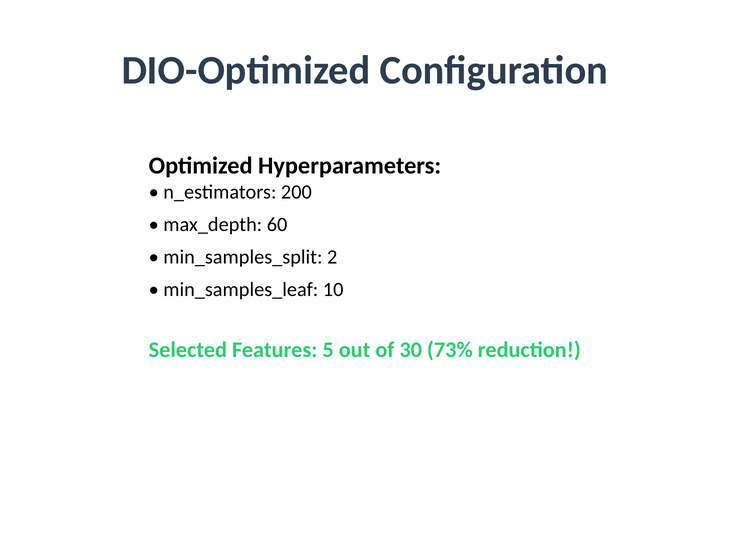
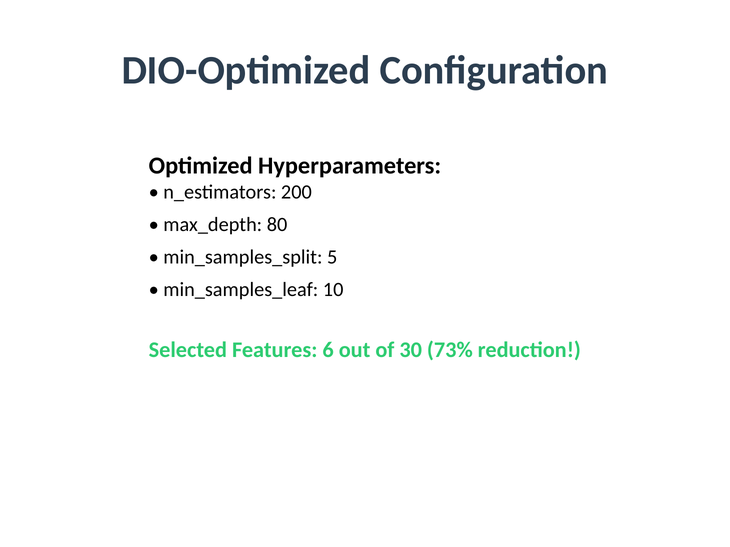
60: 60 -> 80
2: 2 -> 5
5: 5 -> 6
